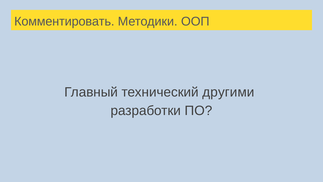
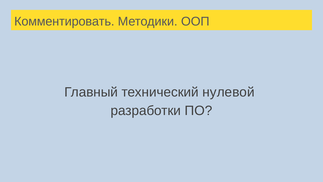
другими: другими -> нулевой
